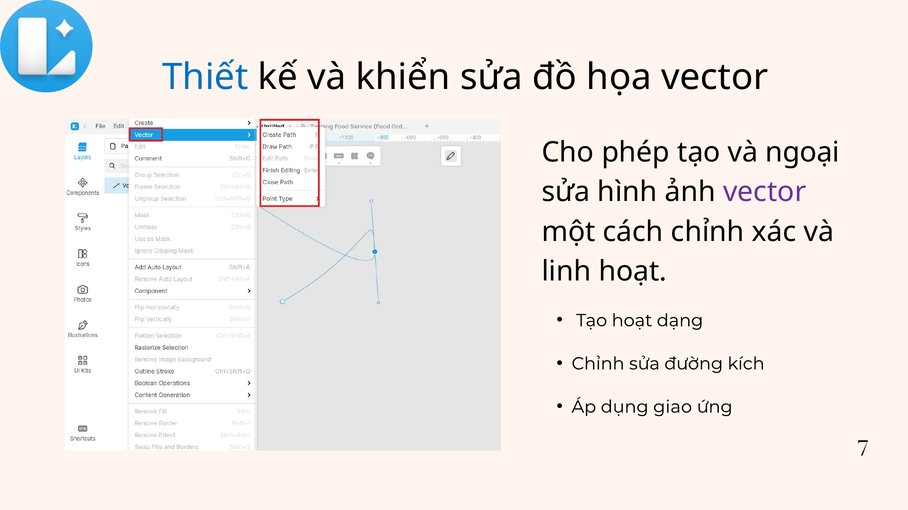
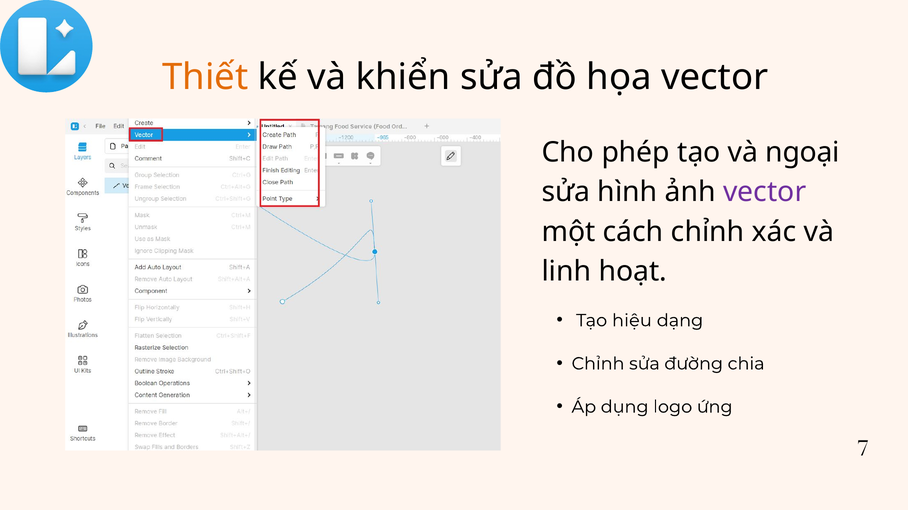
Thiết colour: blue -> orange
Tạo hoạt: hoạt -> hiệu
kích: kích -> chia
giao: giao -> logo
